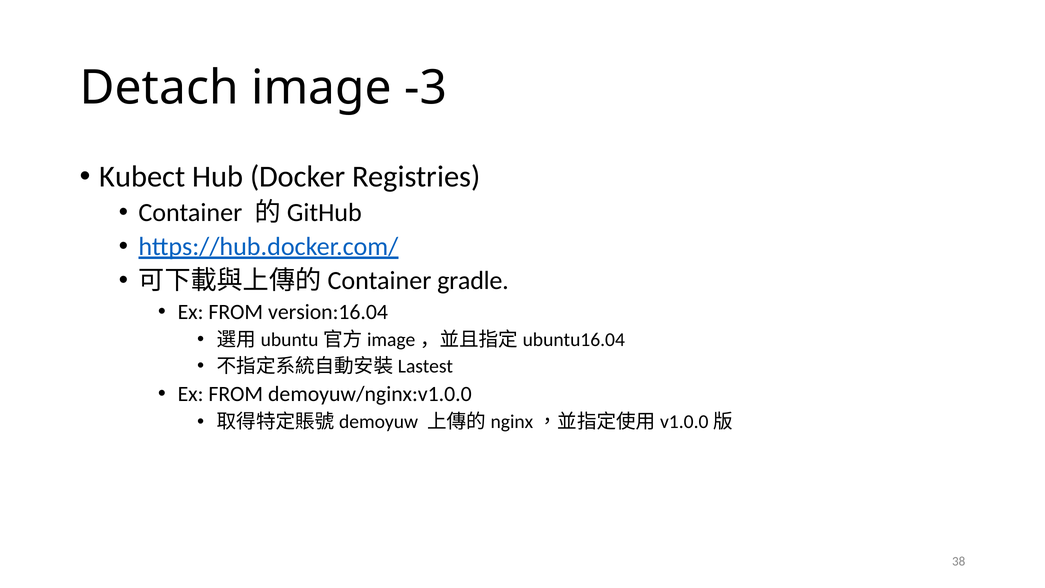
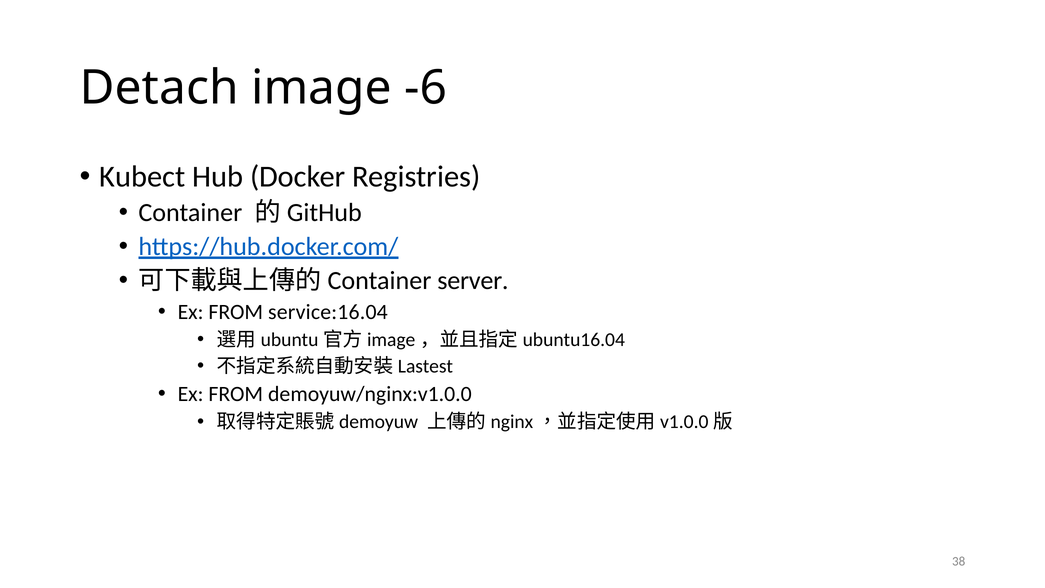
-3: -3 -> -6
gradle: gradle -> server
version:16.04: version:16.04 -> service:16.04
